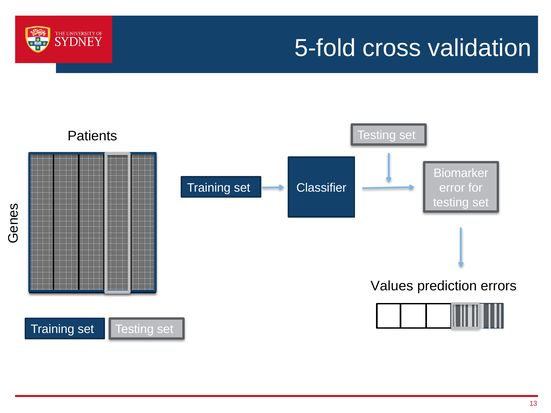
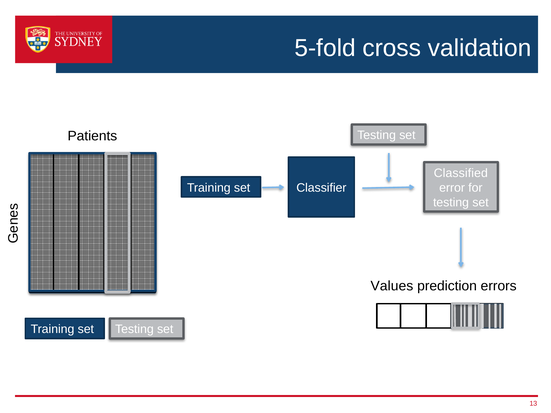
Biomarker: Biomarker -> Classified
